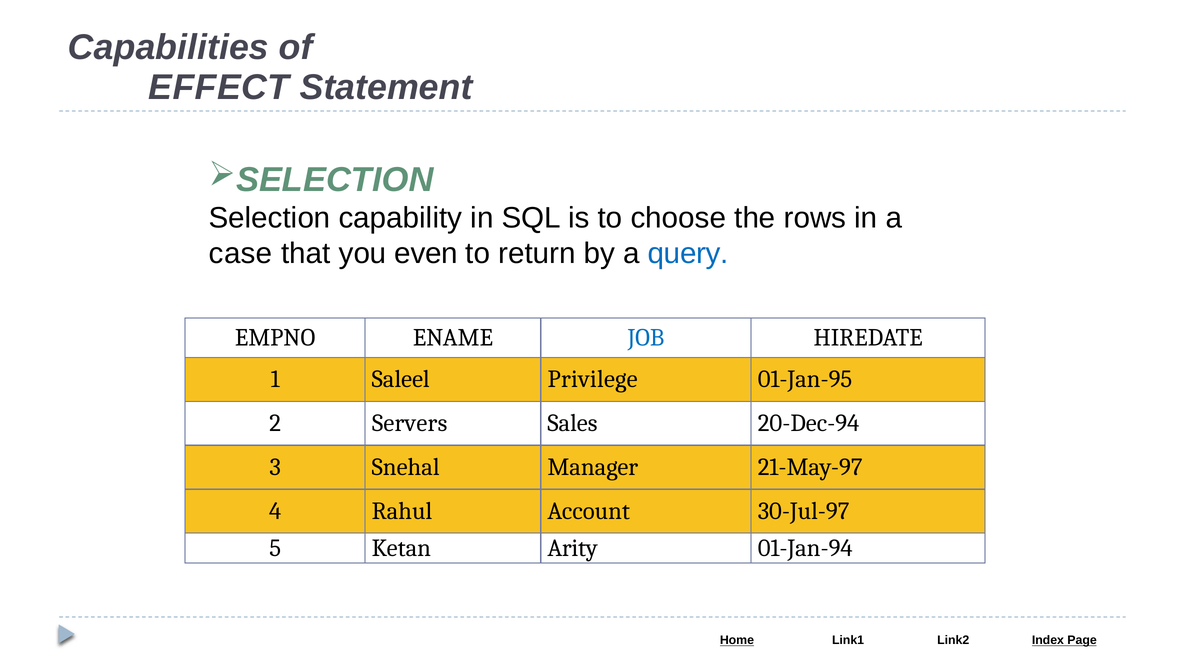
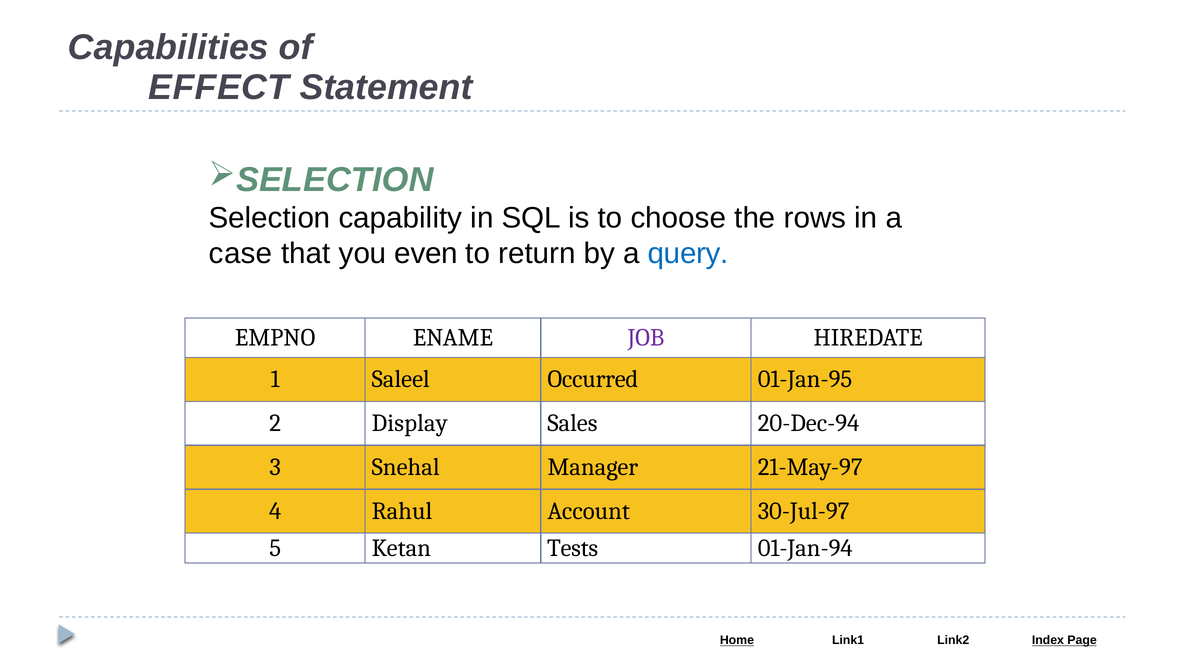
JOB colour: blue -> purple
Privilege: Privilege -> Occurred
Servers: Servers -> Display
Arity: Arity -> Tests
